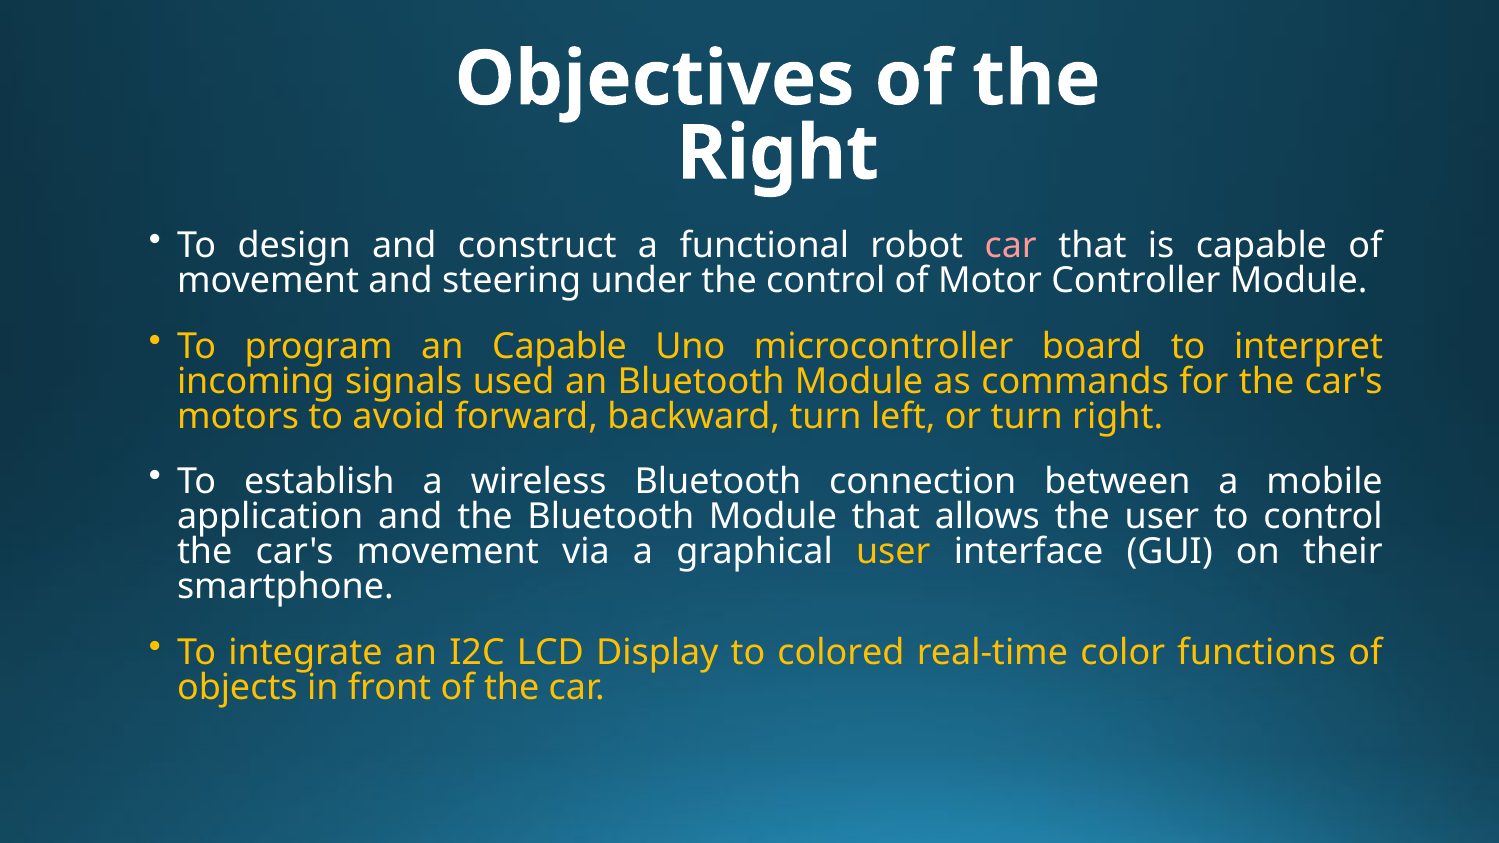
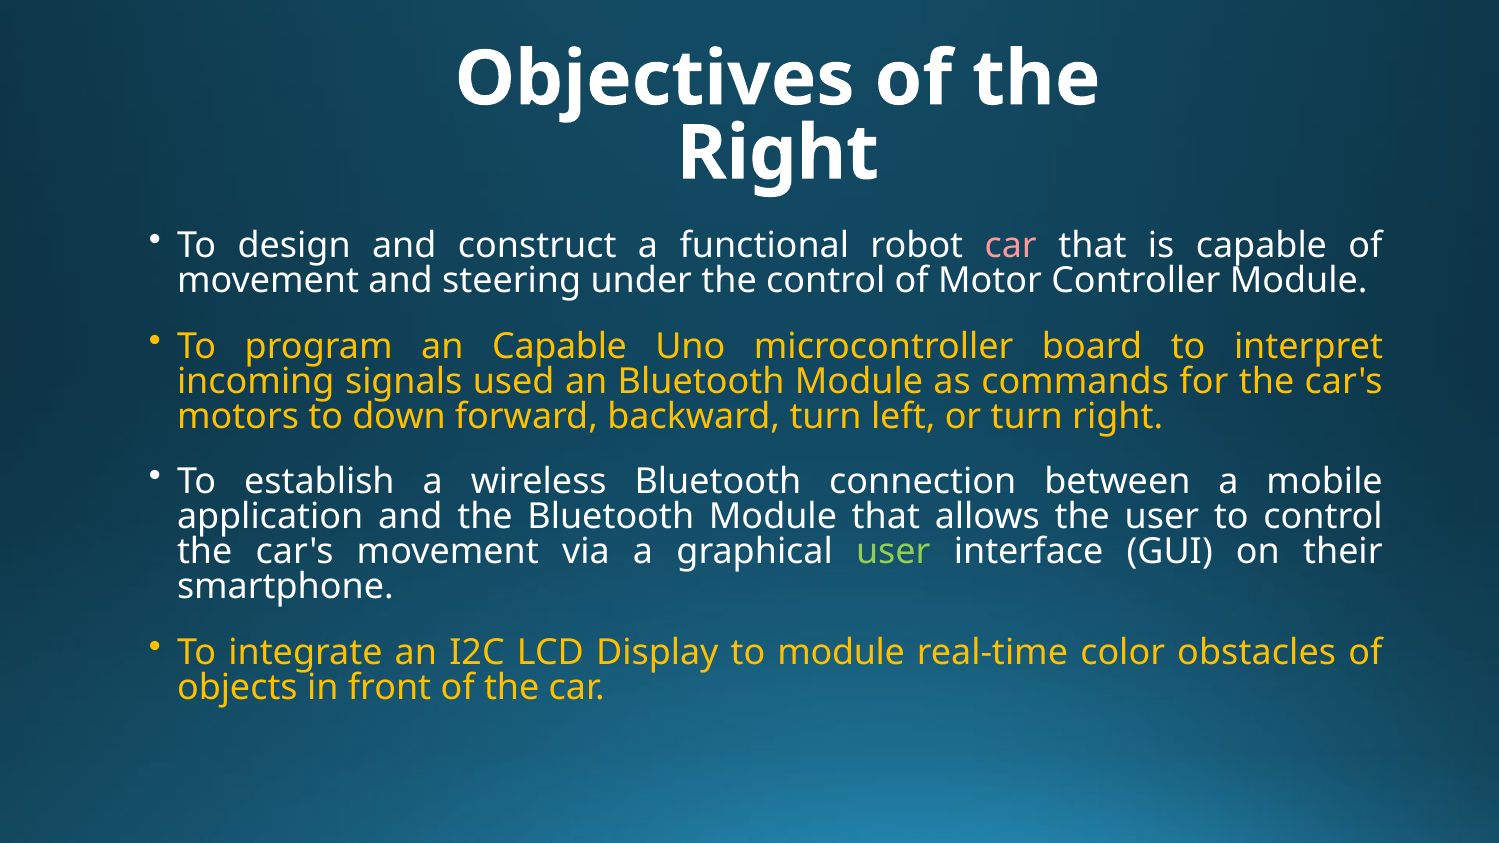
avoid: avoid -> down
user at (893, 552) colour: yellow -> light green
to colored: colored -> module
functions: functions -> obstacles
